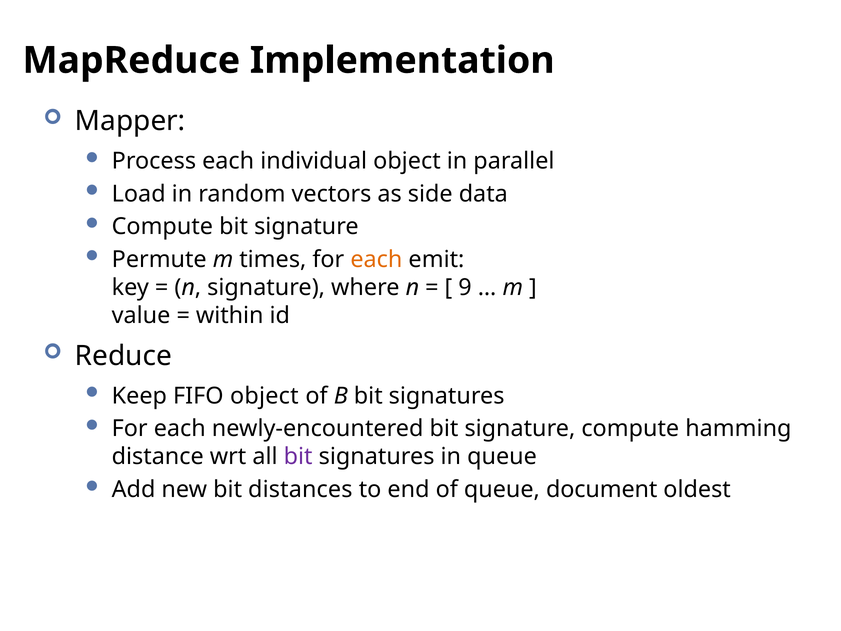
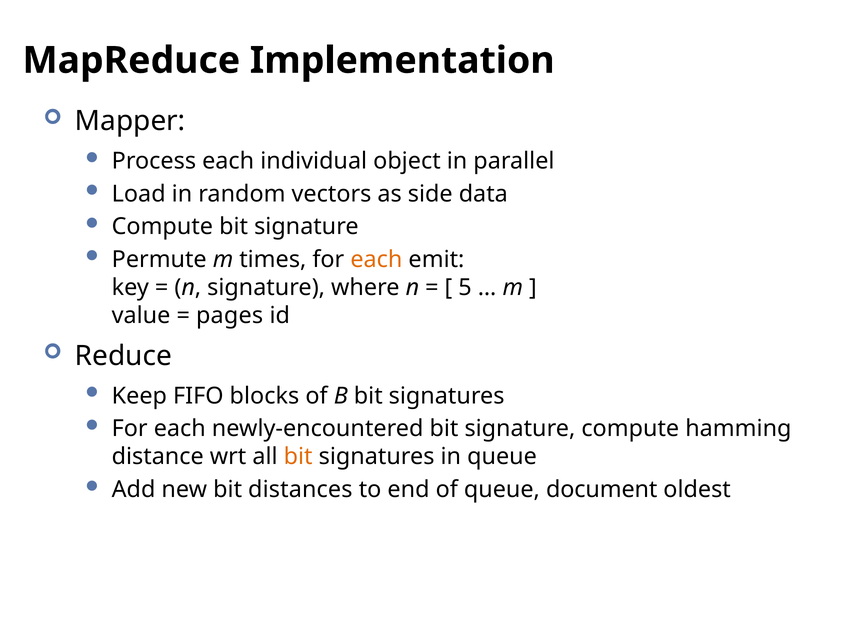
9: 9 -> 5
within: within -> pages
FIFO object: object -> blocks
bit at (298, 457) colour: purple -> orange
